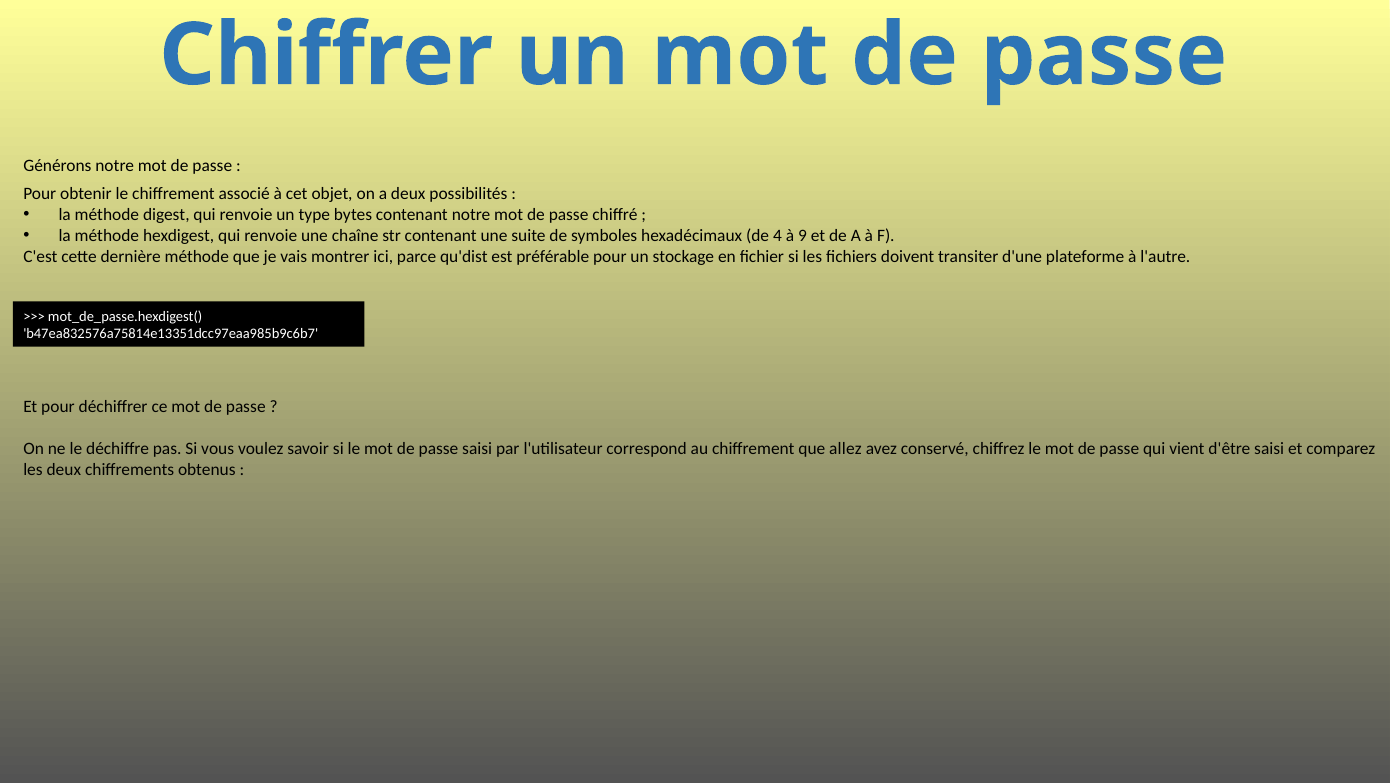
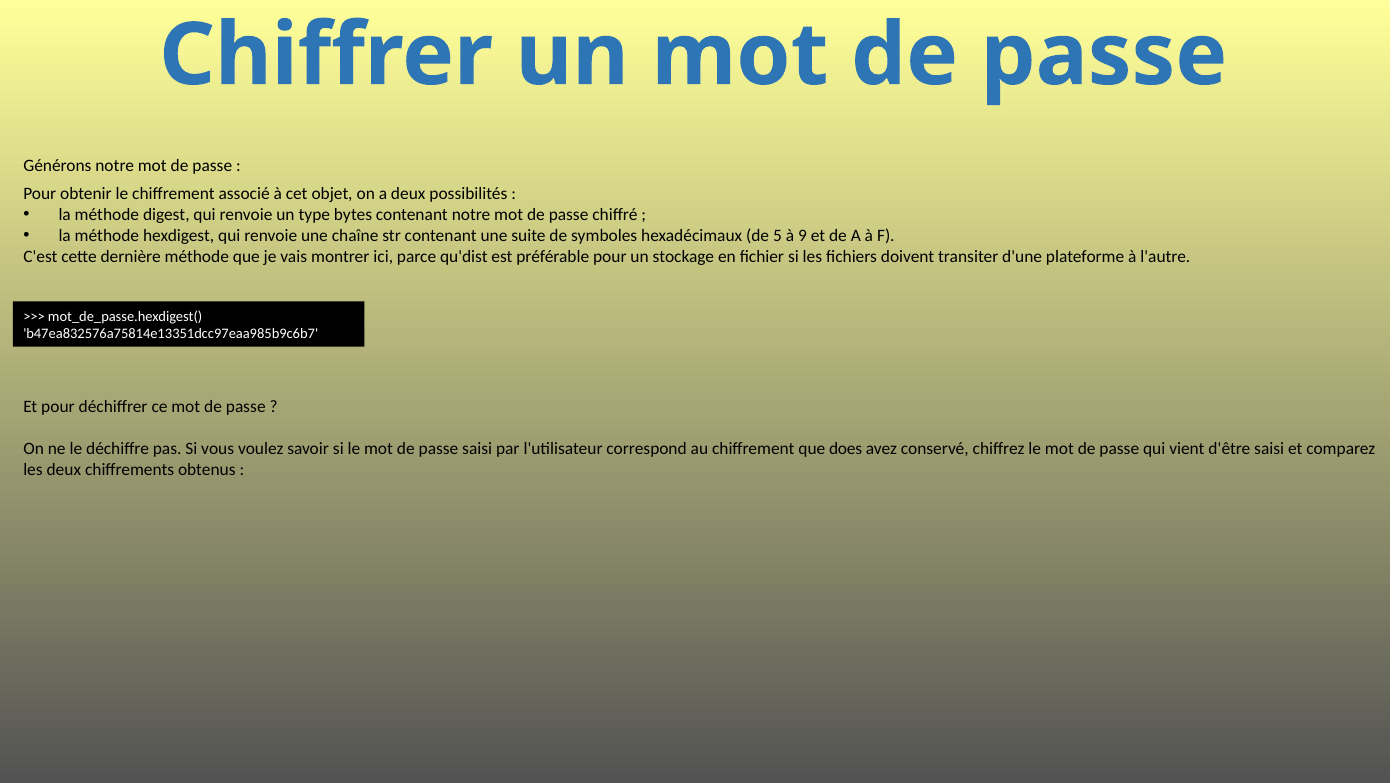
4: 4 -> 5
allez: allez -> does
